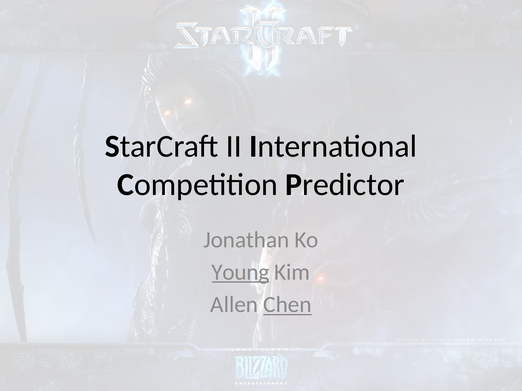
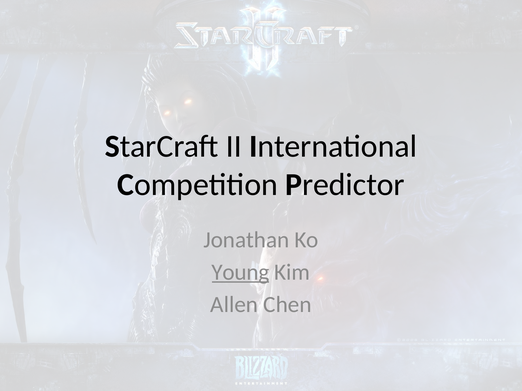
Chen underline: present -> none
